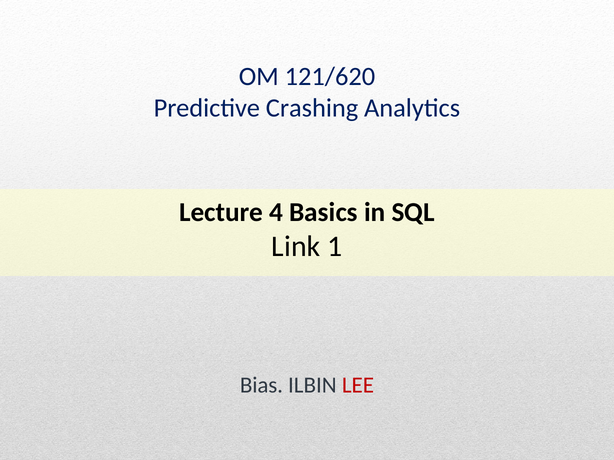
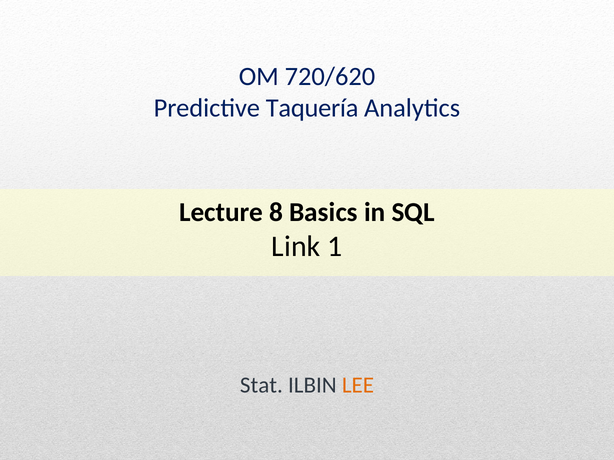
121/620: 121/620 -> 720/620
Crashing: Crashing -> Taquería
4: 4 -> 8
Bias: Bias -> Stat
LEE colour: red -> orange
